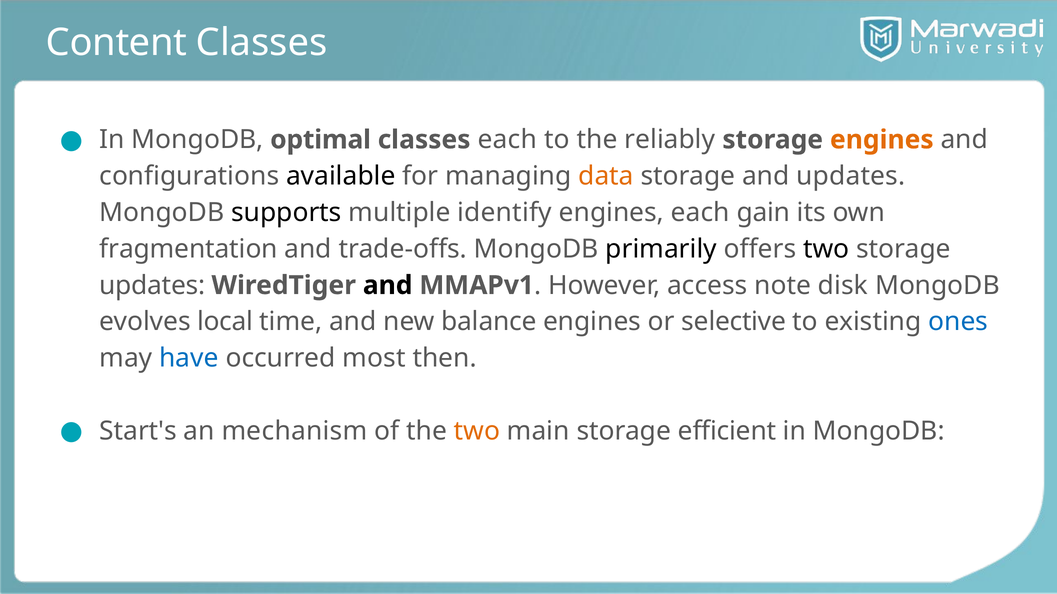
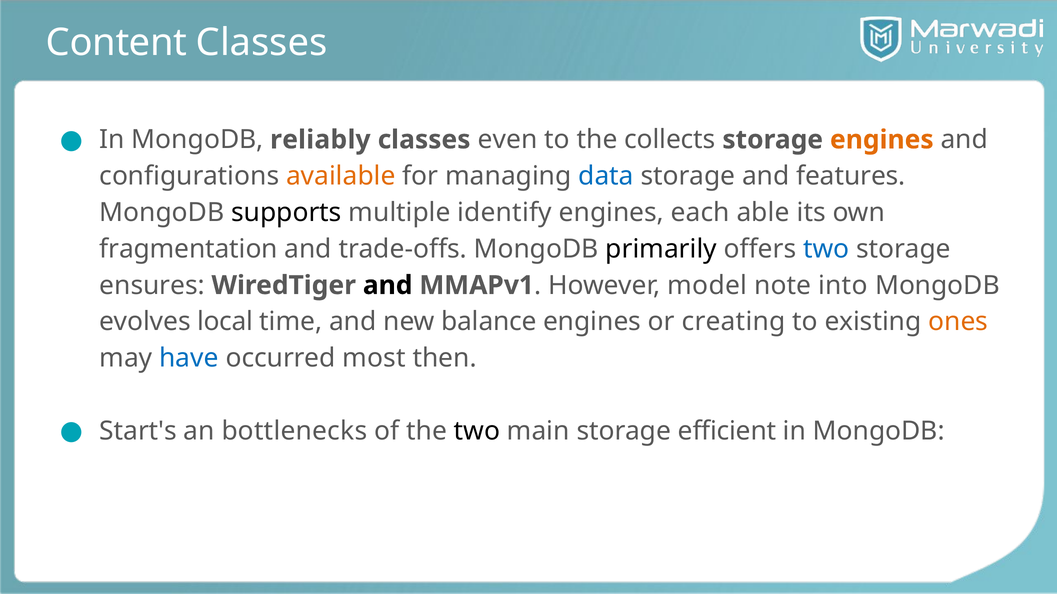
optimal: optimal -> reliably
classes each: each -> even
reliably: reliably -> collects
available colour: black -> orange
data colour: orange -> blue
and updates: updates -> features
gain: gain -> able
two at (826, 249) colour: black -> blue
updates at (152, 286): updates -> ensures
access: access -> model
disk: disk -> into
selective: selective -> creating
ones colour: blue -> orange
mechanism: mechanism -> bottlenecks
two at (477, 431) colour: orange -> black
